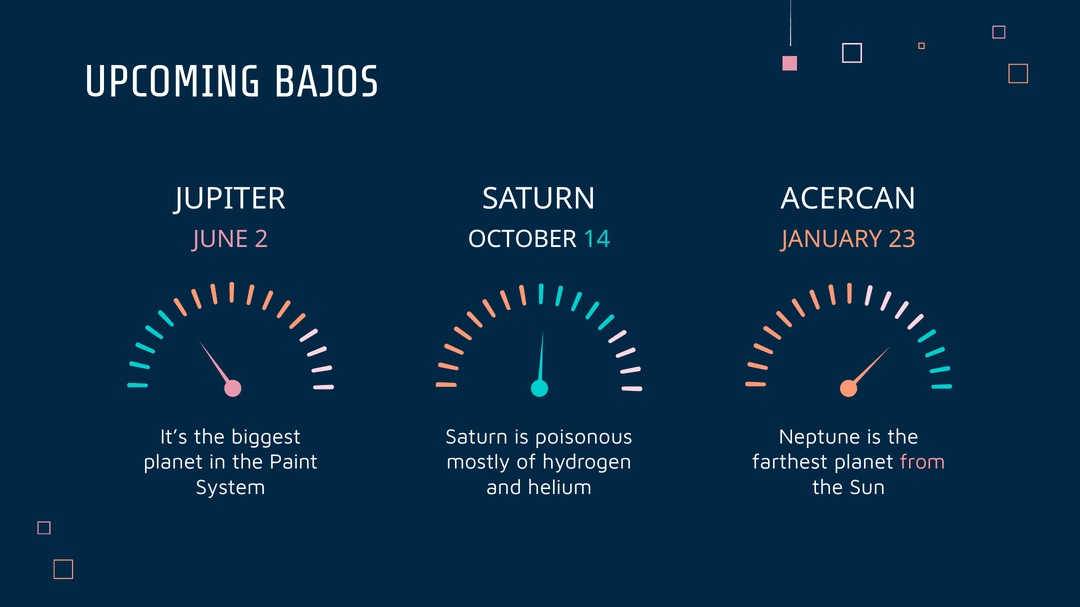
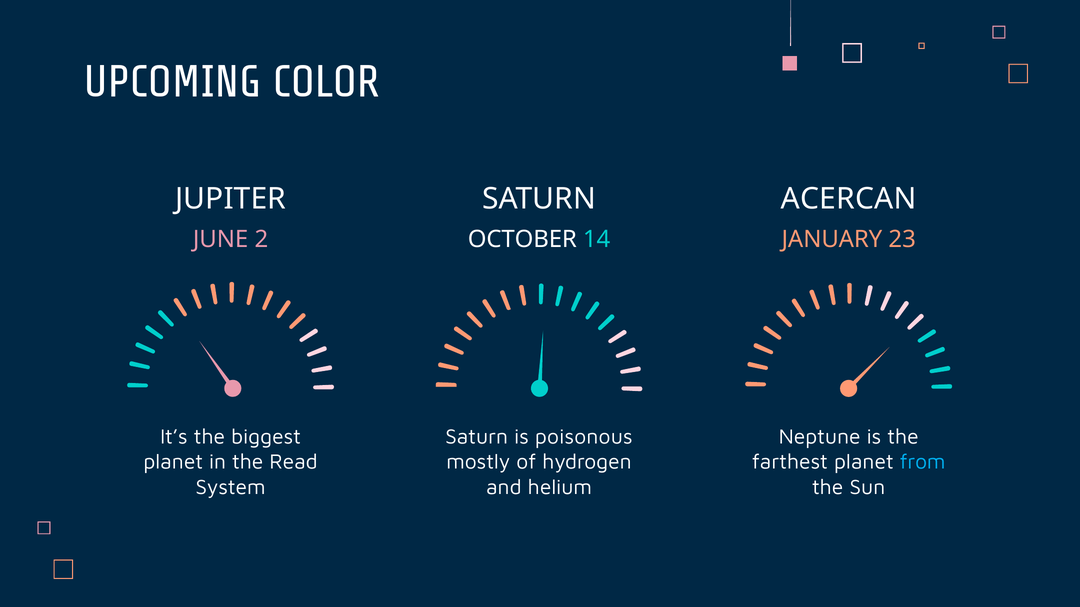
BAJOS: BAJOS -> COLOR
Paint: Paint -> Read
from colour: pink -> light blue
